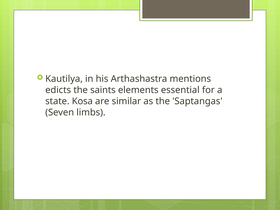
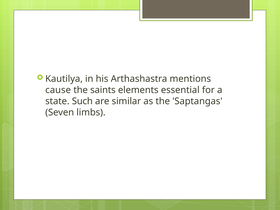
edicts: edicts -> cause
Kosa: Kosa -> Such
